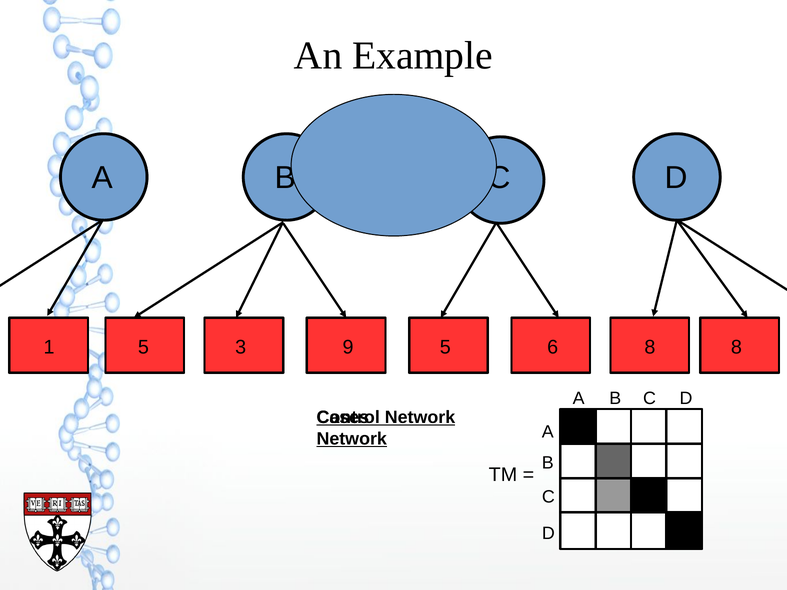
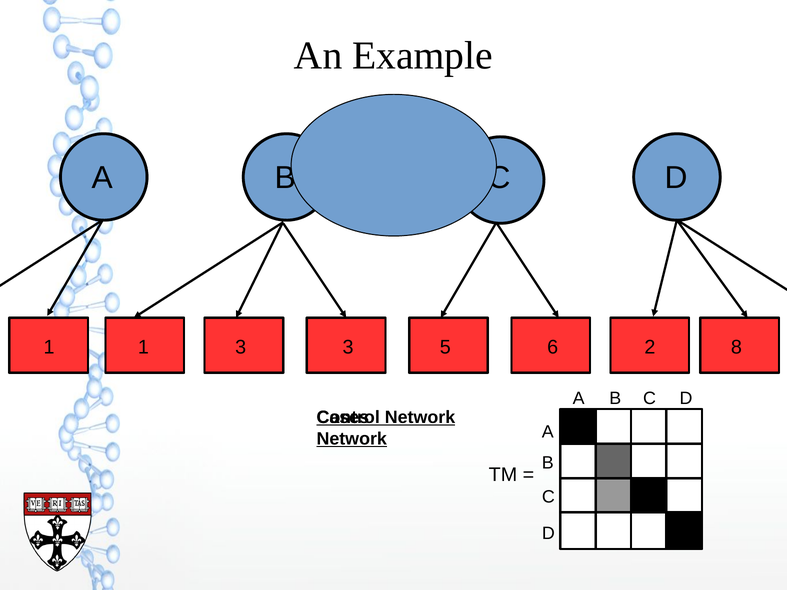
1 5: 5 -> 1
3 9: 9 -> 3
6 8: 8 -> 2
